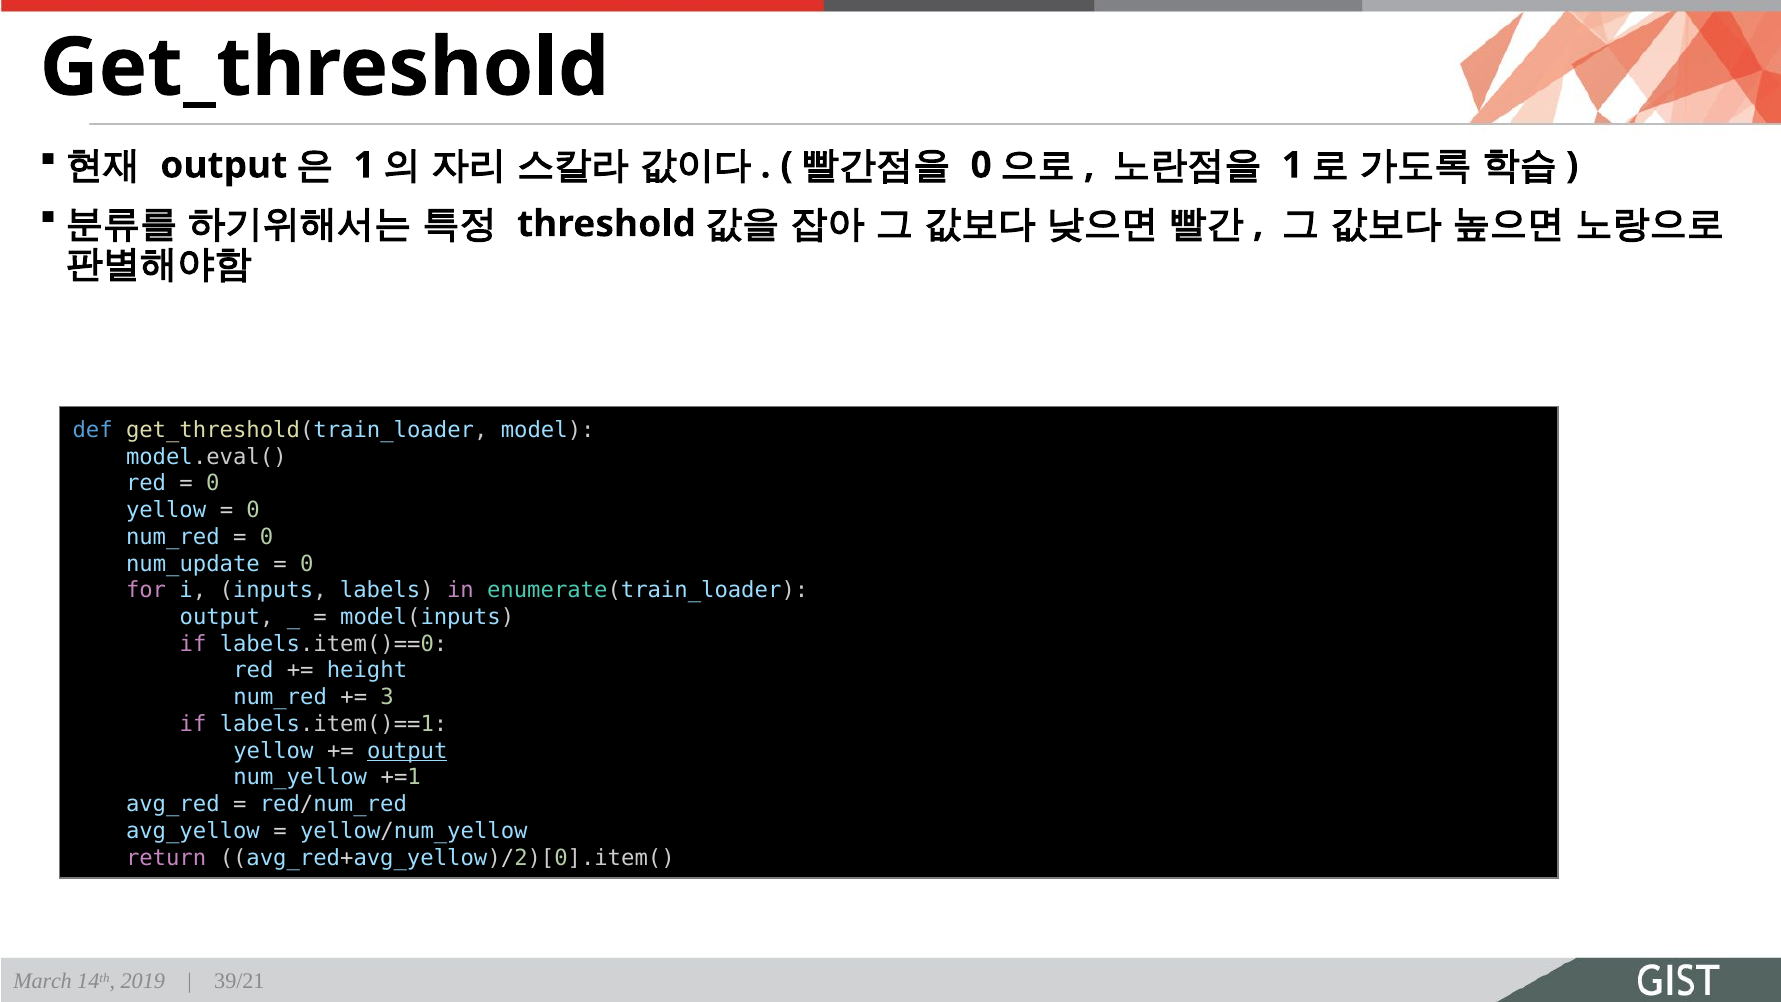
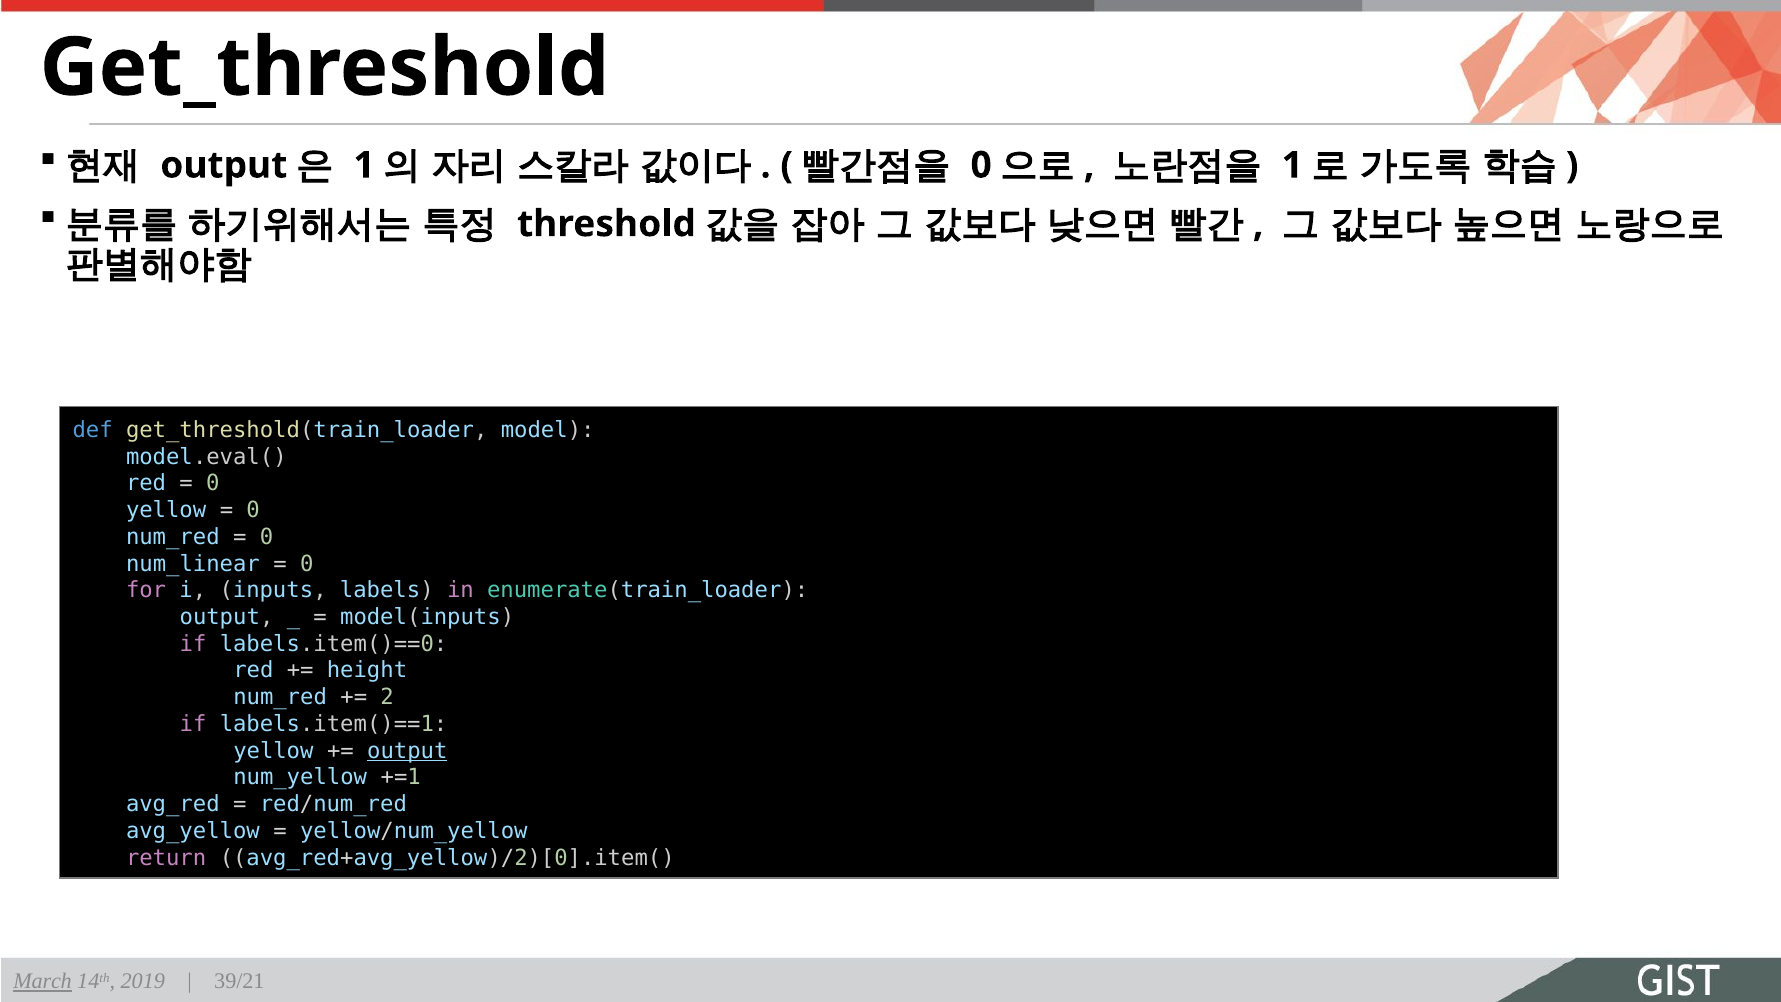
num_update: num_update -> num_linear
3: 3 -> 2
March underline: none -> present
